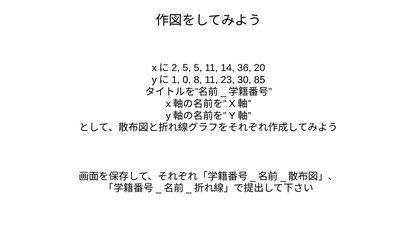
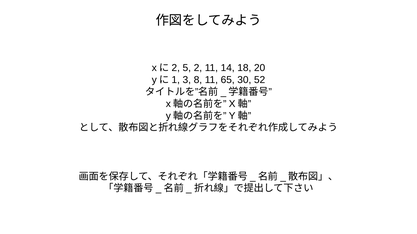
5 5: 5 -> 2
36: 36 -> 18
0: 0 -> 3
23: 23 -> 65
85: 85 -> 52
